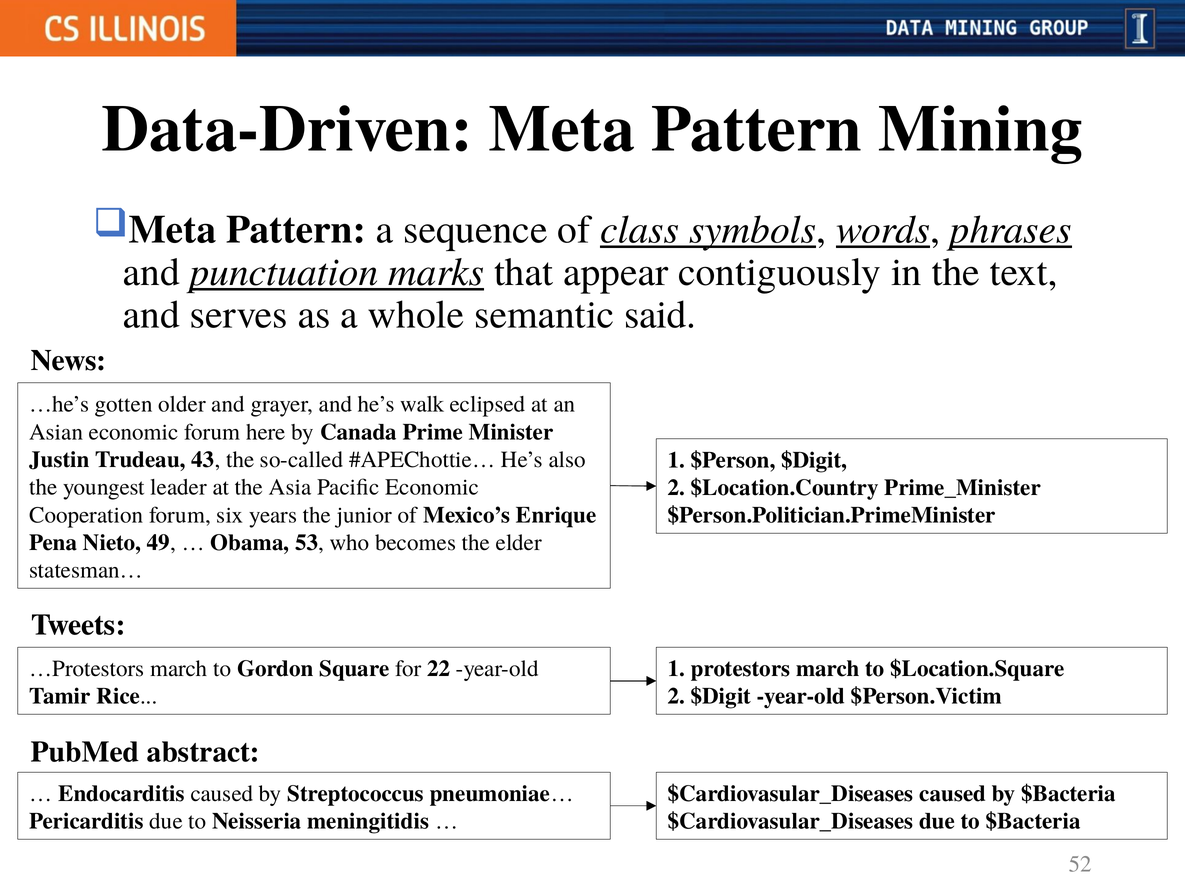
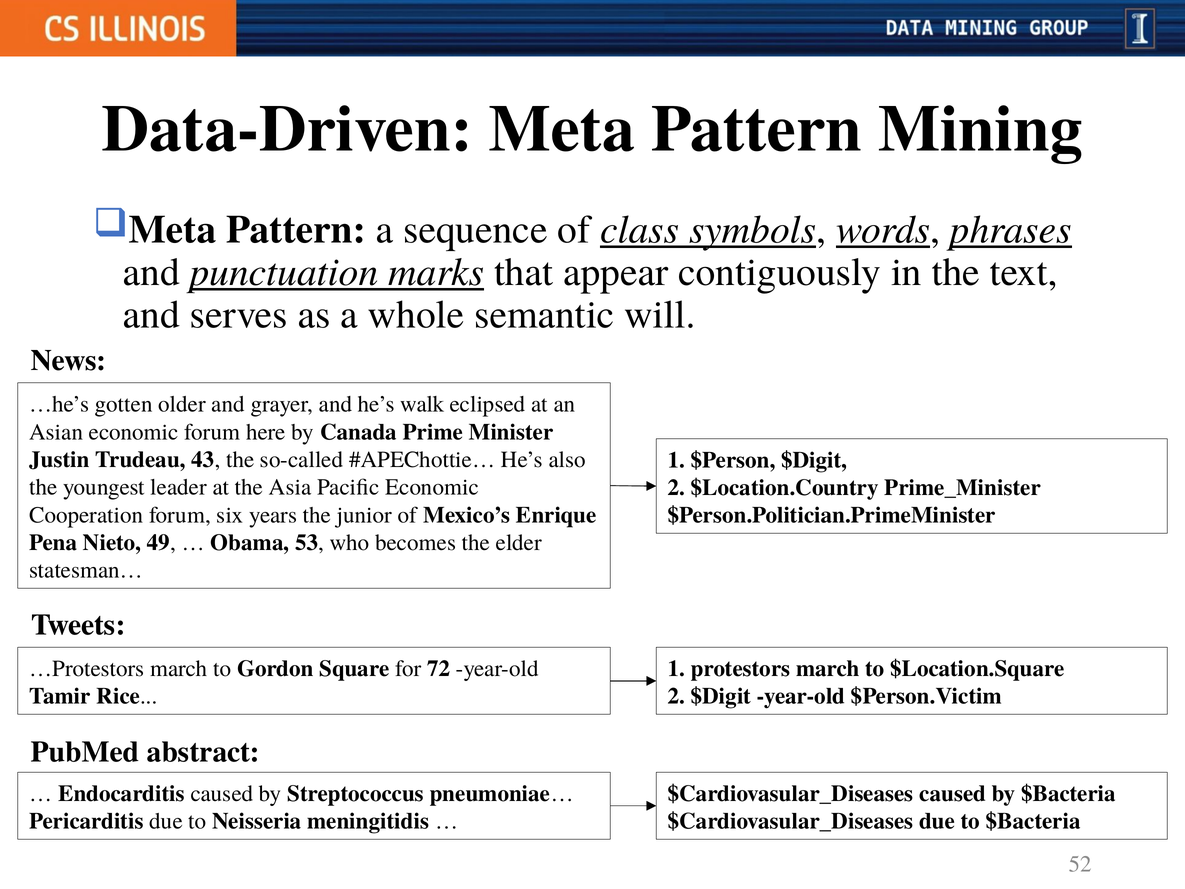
said: said -> will
22: 22 -> 72
